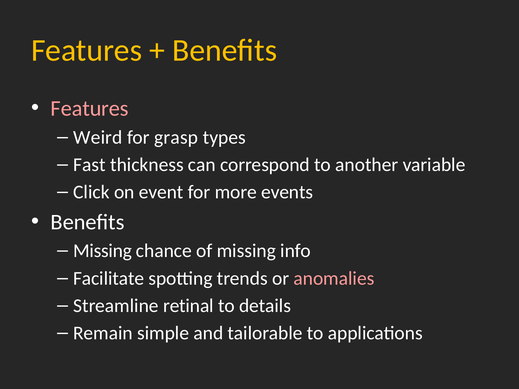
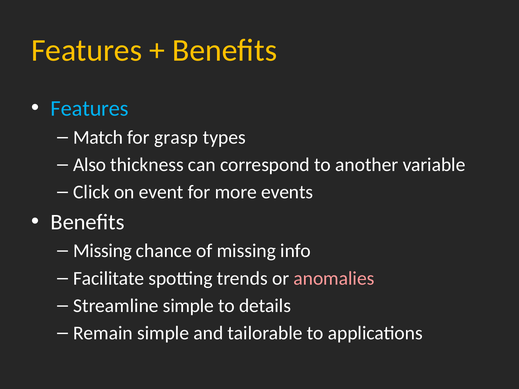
Features at (90, 108) colour: pink -> light blue
Weird: Weird -> Match
Fast: Fast -> Also
Streamline retinal: retinal -> simple
